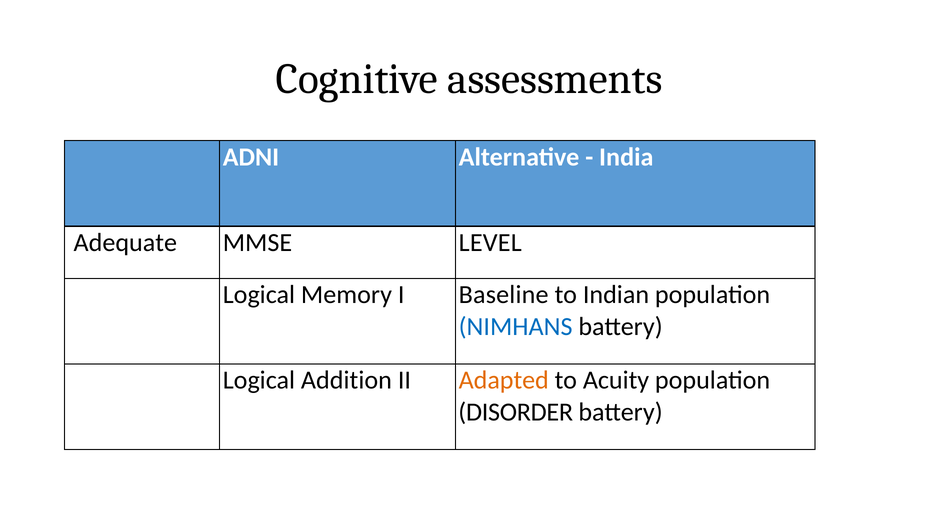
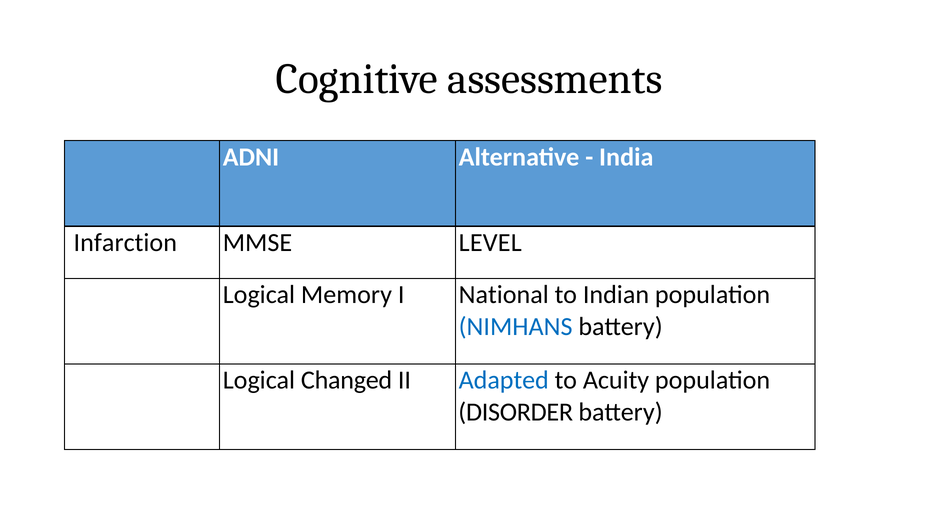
Adequate: Adequate -> Infarction
Baseline: Baseline -> National
Addition: Addition -> Changed
Adapted colour: orange -> blue
